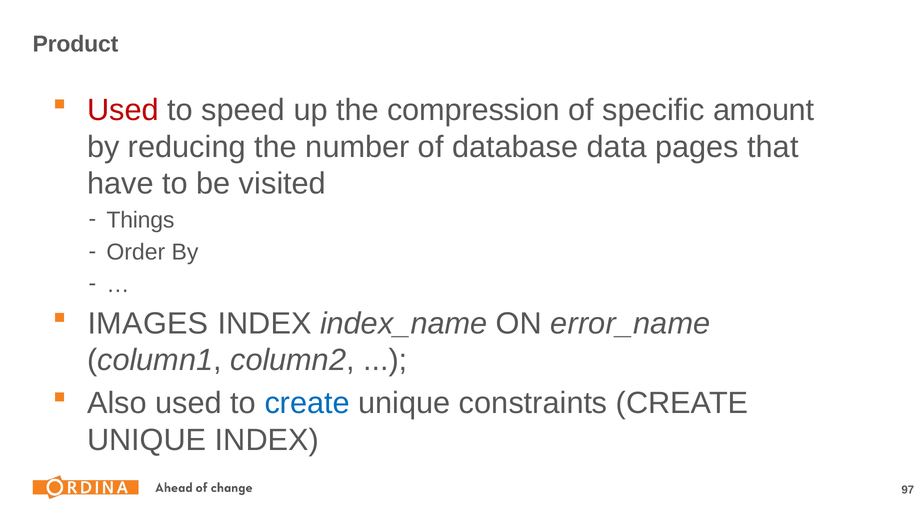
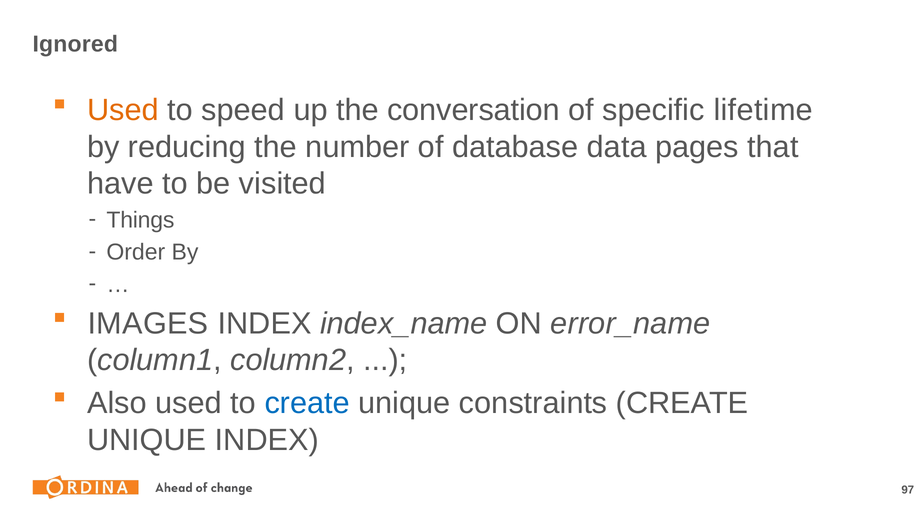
Product: Product -> Ignored
Used at (123, 110) colour: red -> orange
compression: compression -> conversation
amount: amount -> lifetime
